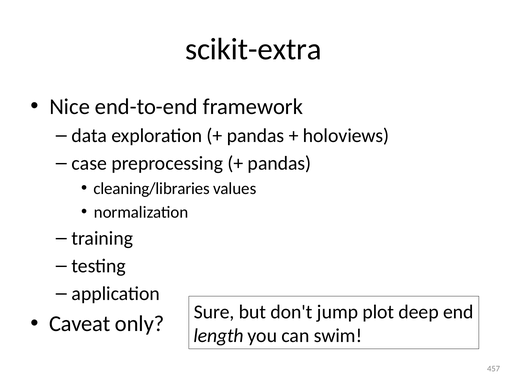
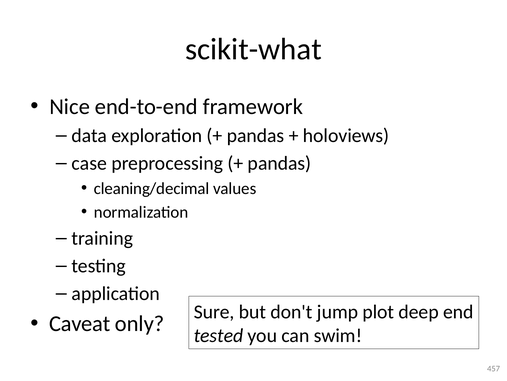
scikit-extra: scikit-extra -> scikit-what
cleaning/libraries: cleaning/libraries -> cleaning/decimal
length: length -> tested
